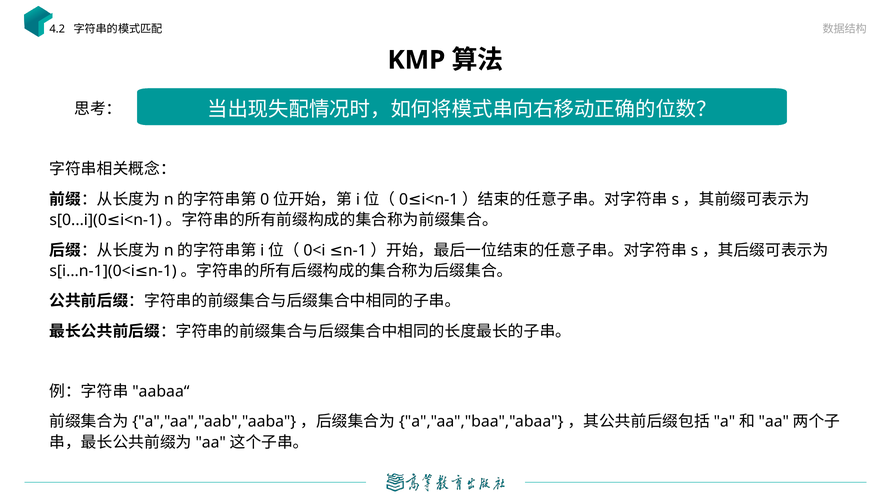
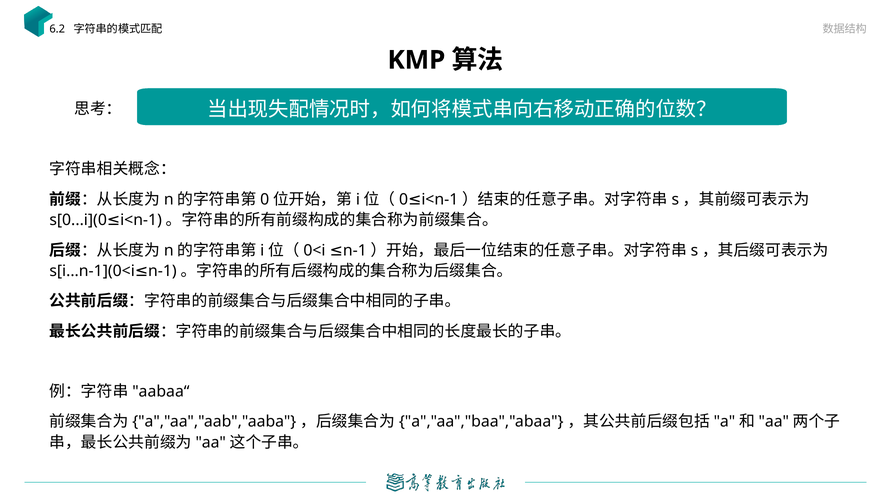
4.2: 4.2 -> 6.2
